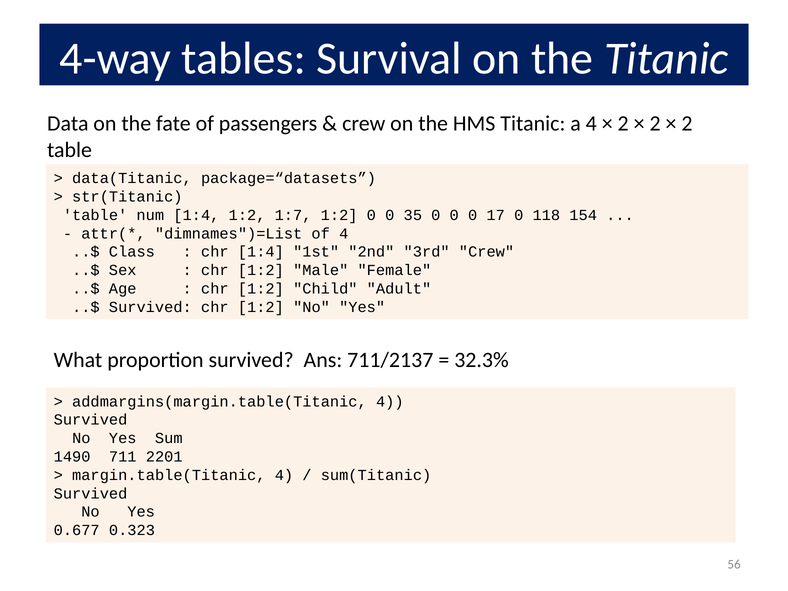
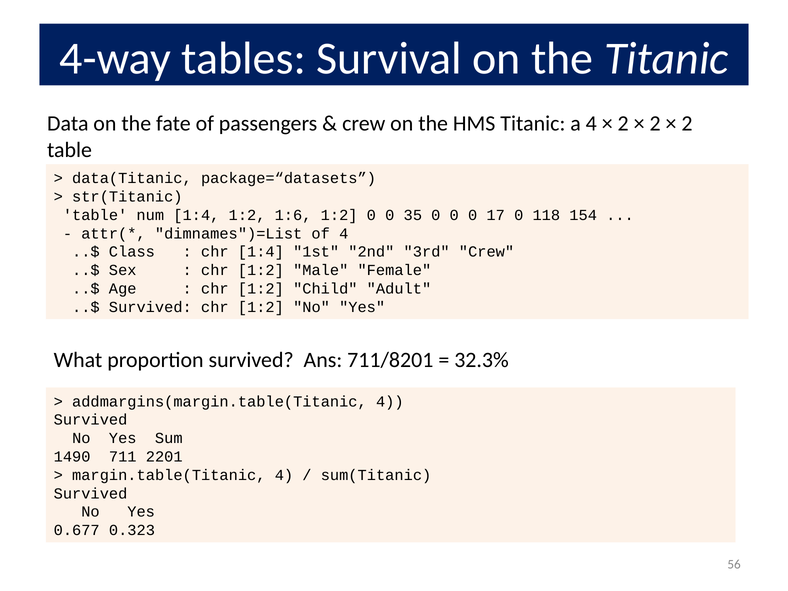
1:7: 1:7 -> 1:6
711/2137: 711/2137 -> 711/8201
